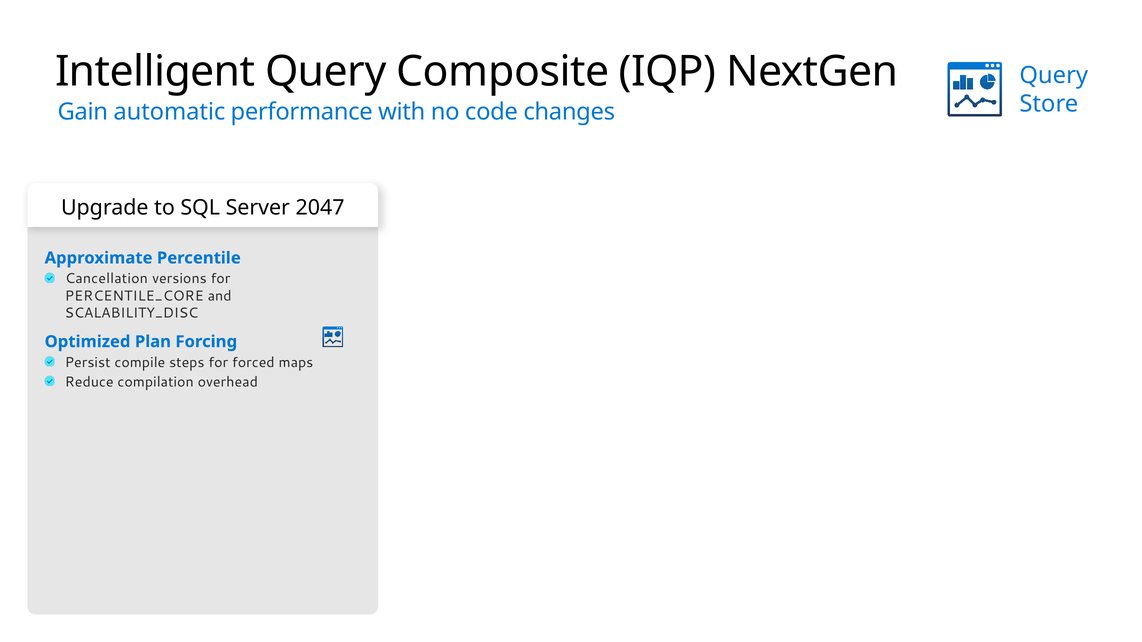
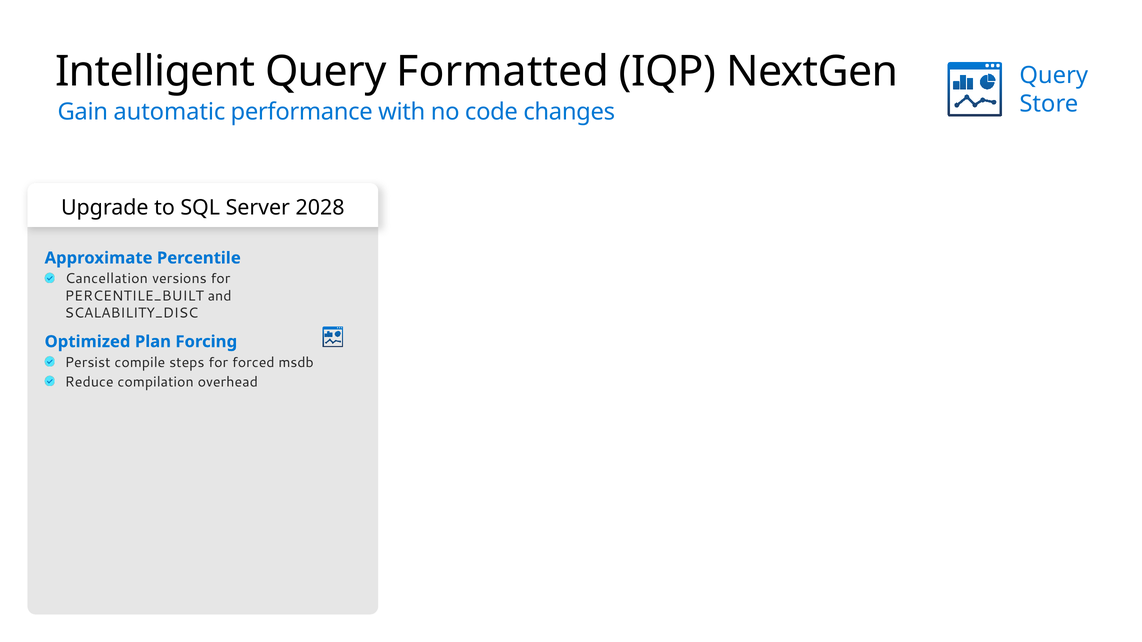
Composite: Composite -> Formatted
2047: 2047 -> 2028
PERCENTILE_CORE: PERCENTILE_CORE -> PERCENTILE_BUILT
maps: maps -> msdb
